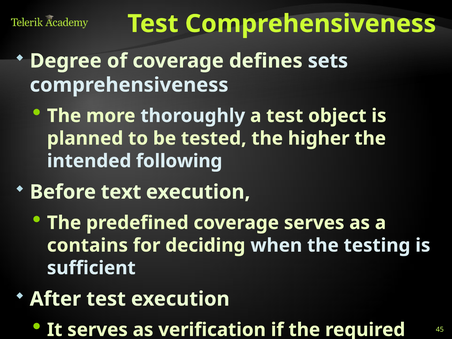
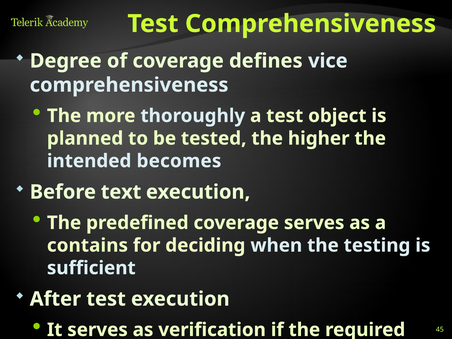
sets: sets -> vice
following: following -> becomes
